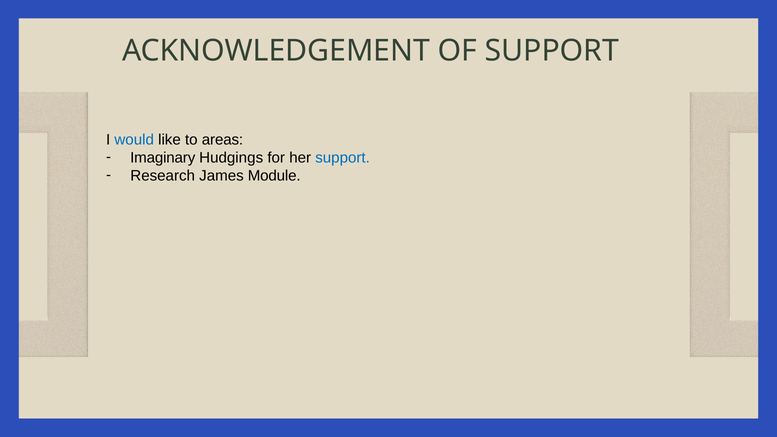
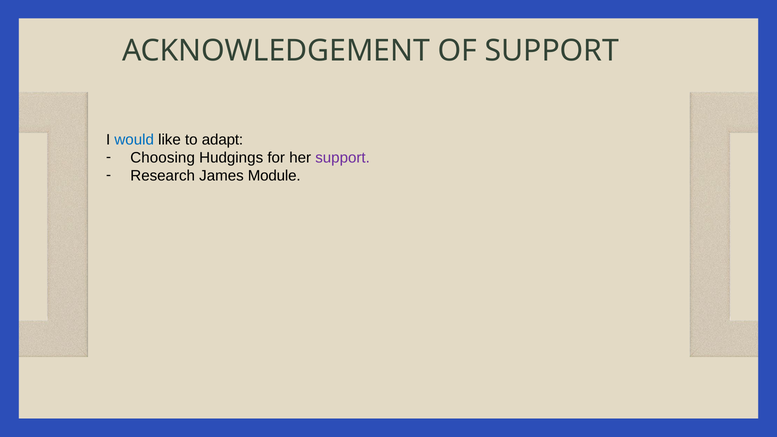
areas: areas -> adapt
Imaginary: Imaginary -> Choosing
support at (343, 158) colour: blue -> purple
